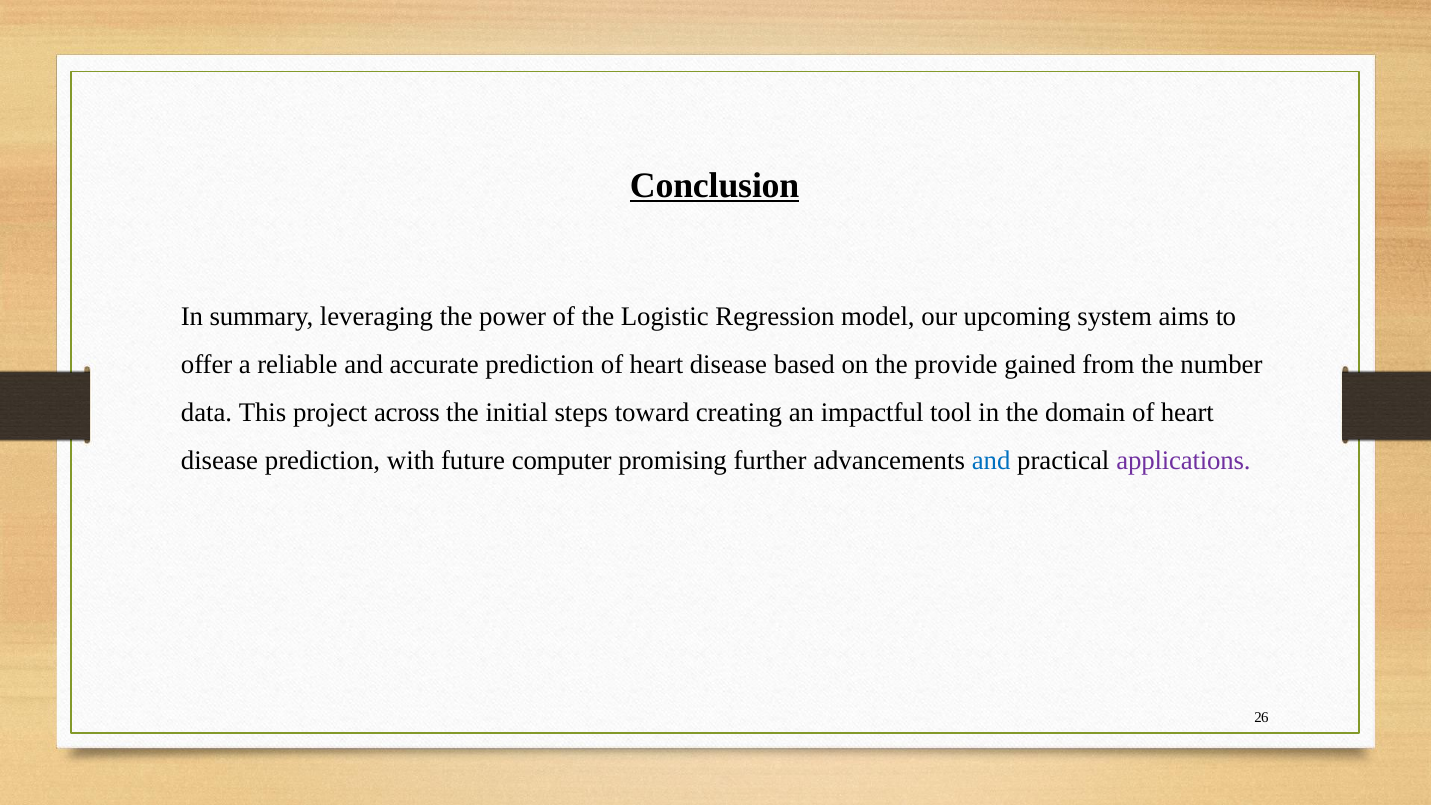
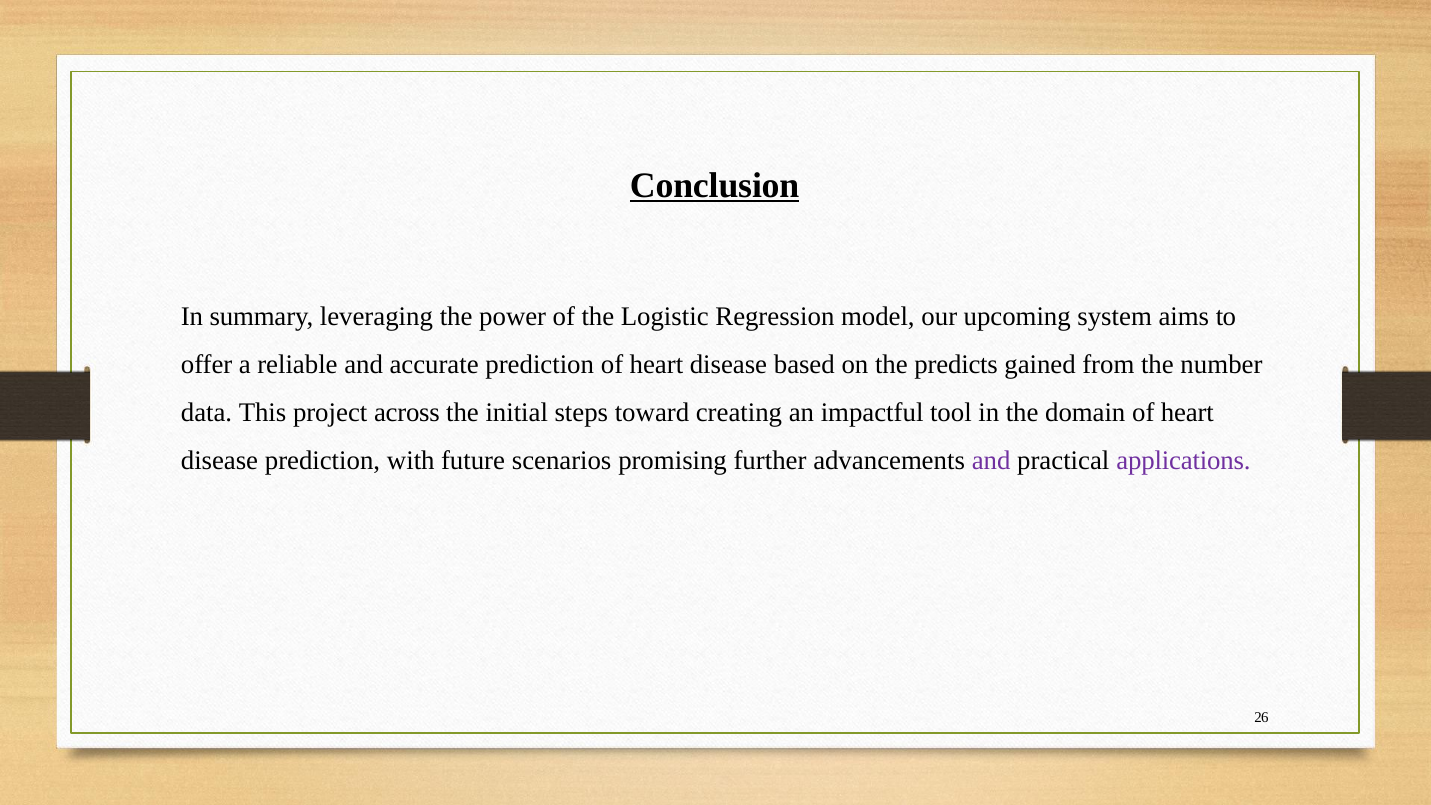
provide: provide -> predicts
computer: computer -> scenarios
and at (991, 461) colour: blue -> purple
